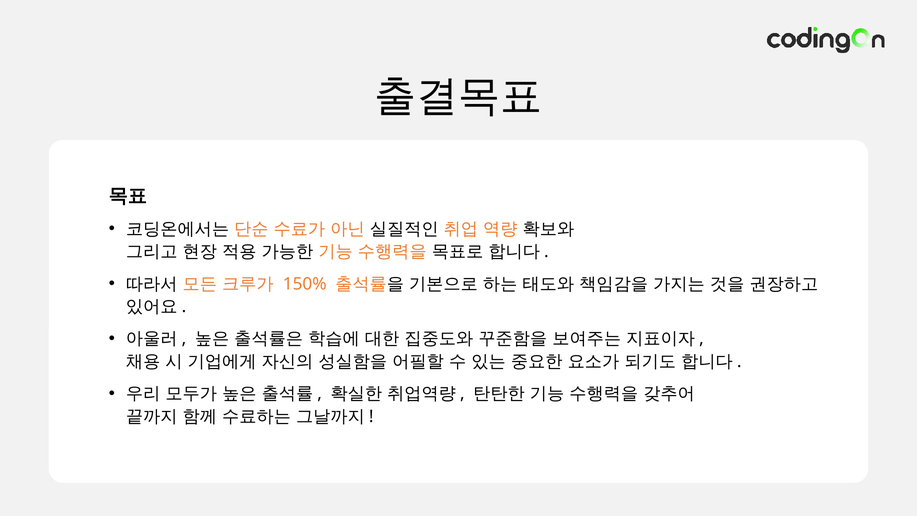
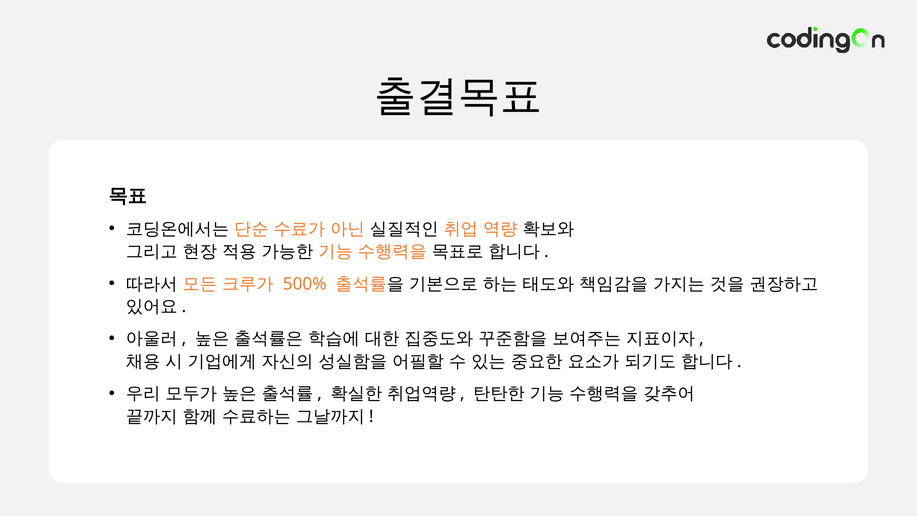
150%: 150% -> 500%
